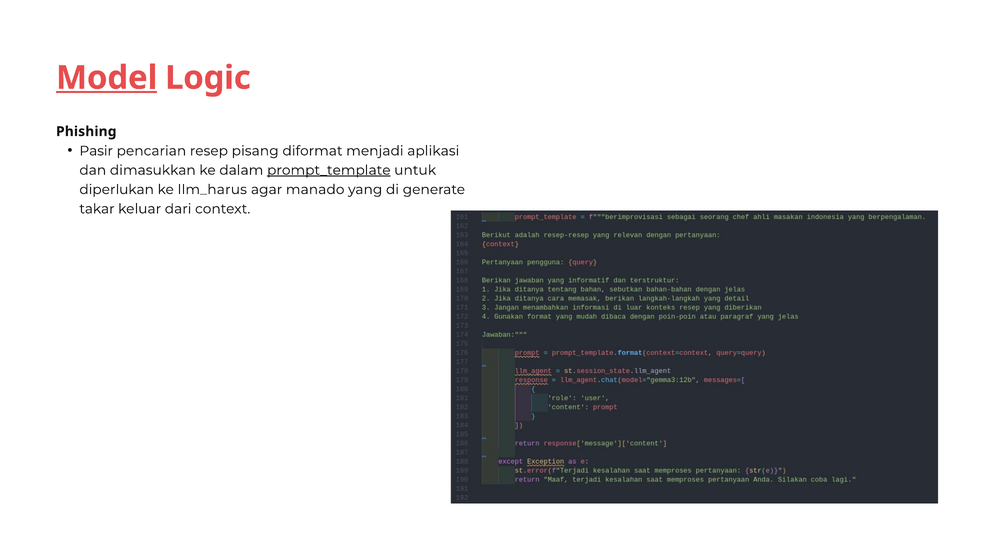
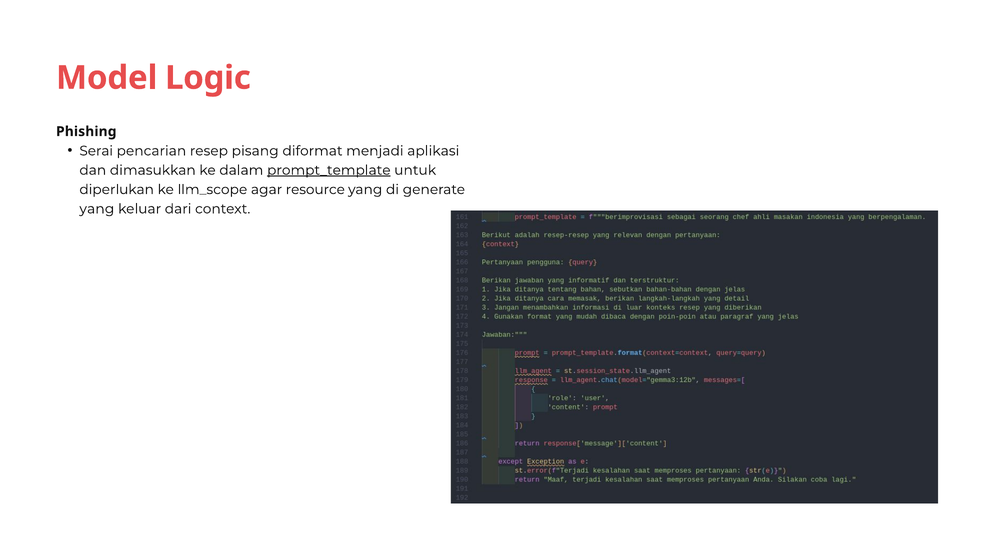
Model underline: present -> none
Pasir: Pasir -> Serai
llm_harus: llm_harus -> llm_scope
manado: manado -> resource
takar at (97, 209): takar -> yang
